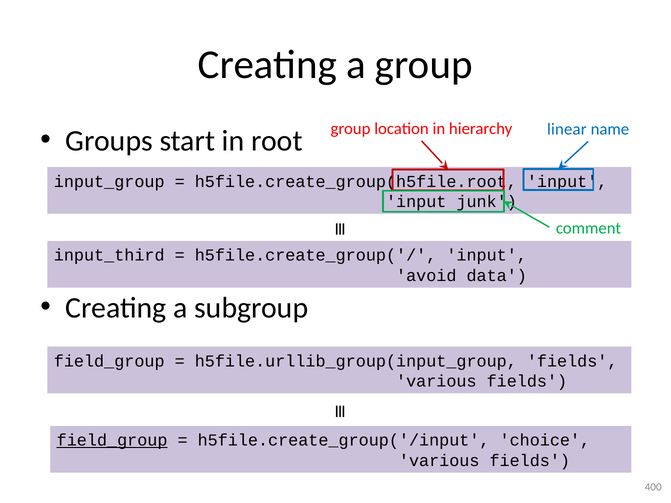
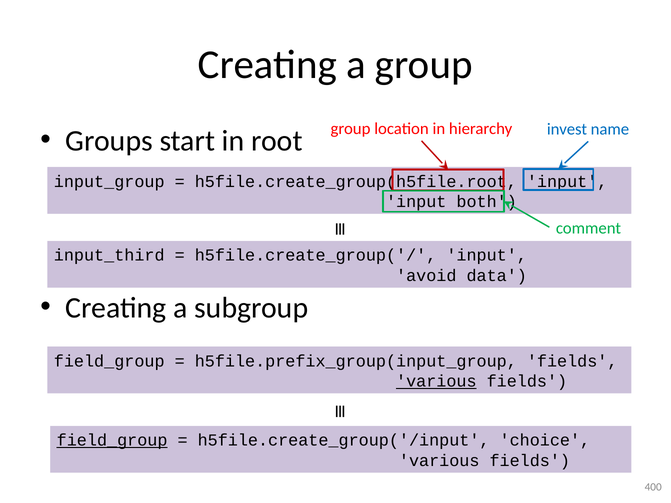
linear: linear -> invest
junk: junk -> both
h5file.urllib_group(input_group: h5file.urllib_group(input_group -> h5file.prefix_group(input_group
various at (436, 381) underline: none -> present
